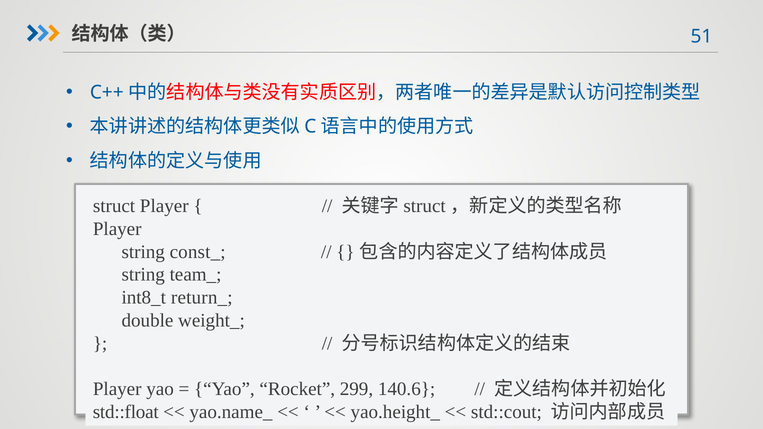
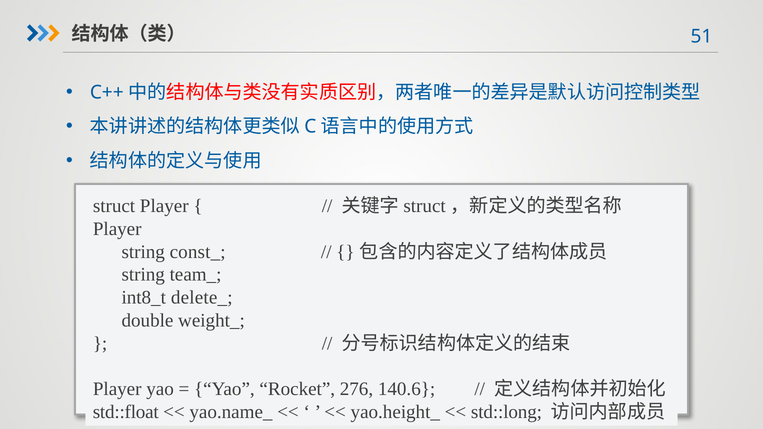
return_: return_ -> delete_
299: 299 -> 276
std::cout: std::cout -> std::long
